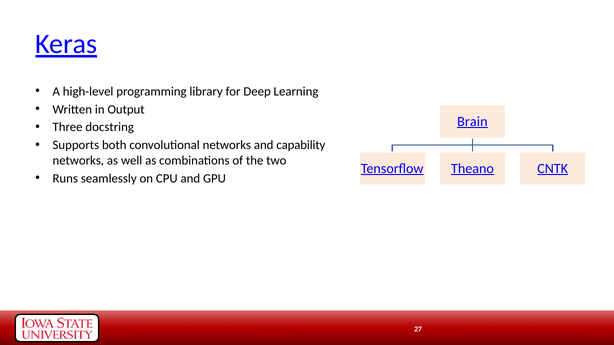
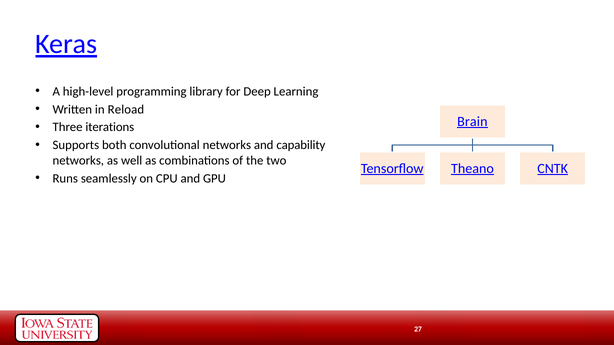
Output: Output -> Reload
docstring: docstring -> iterations
